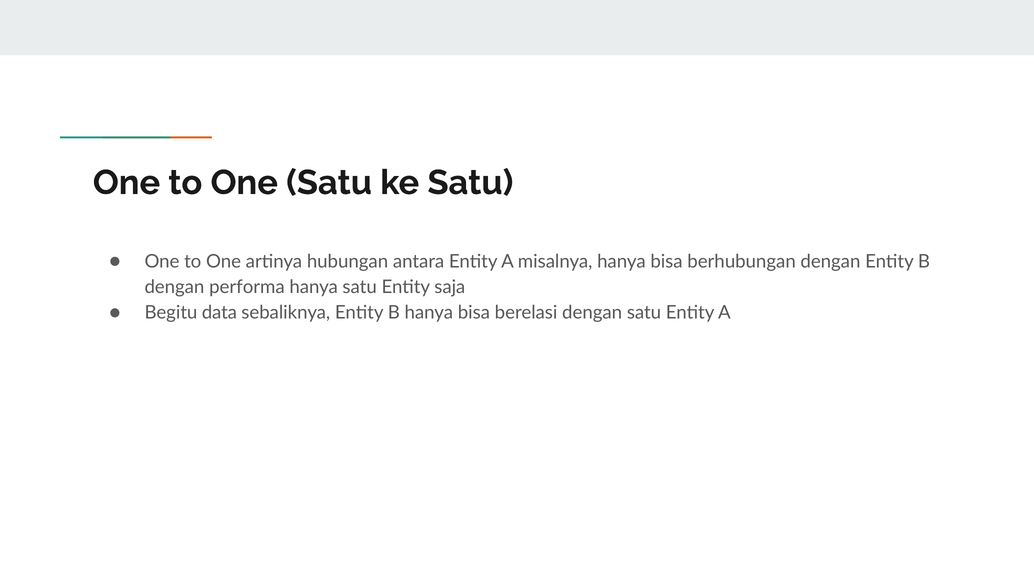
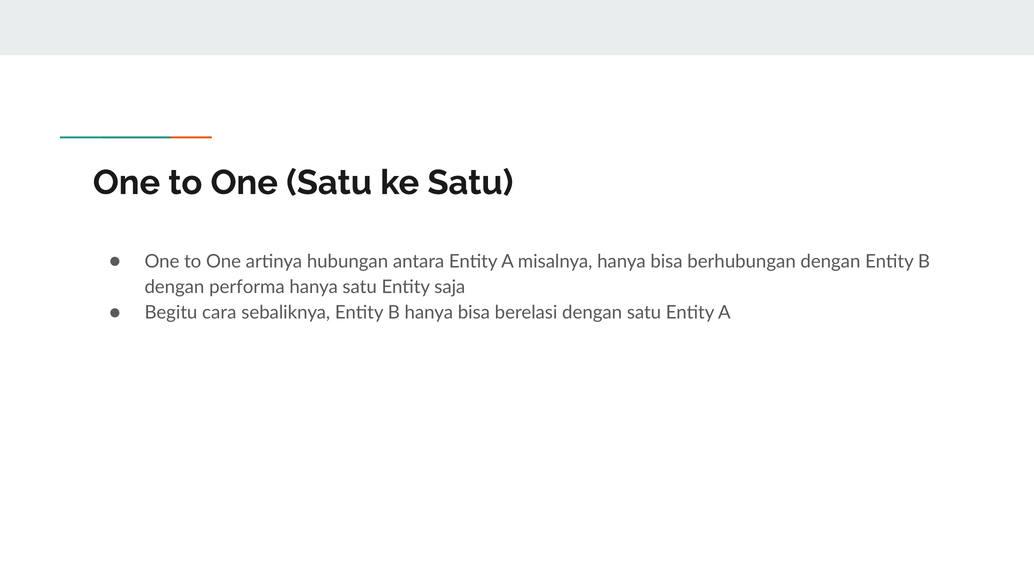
data: data -> cara
